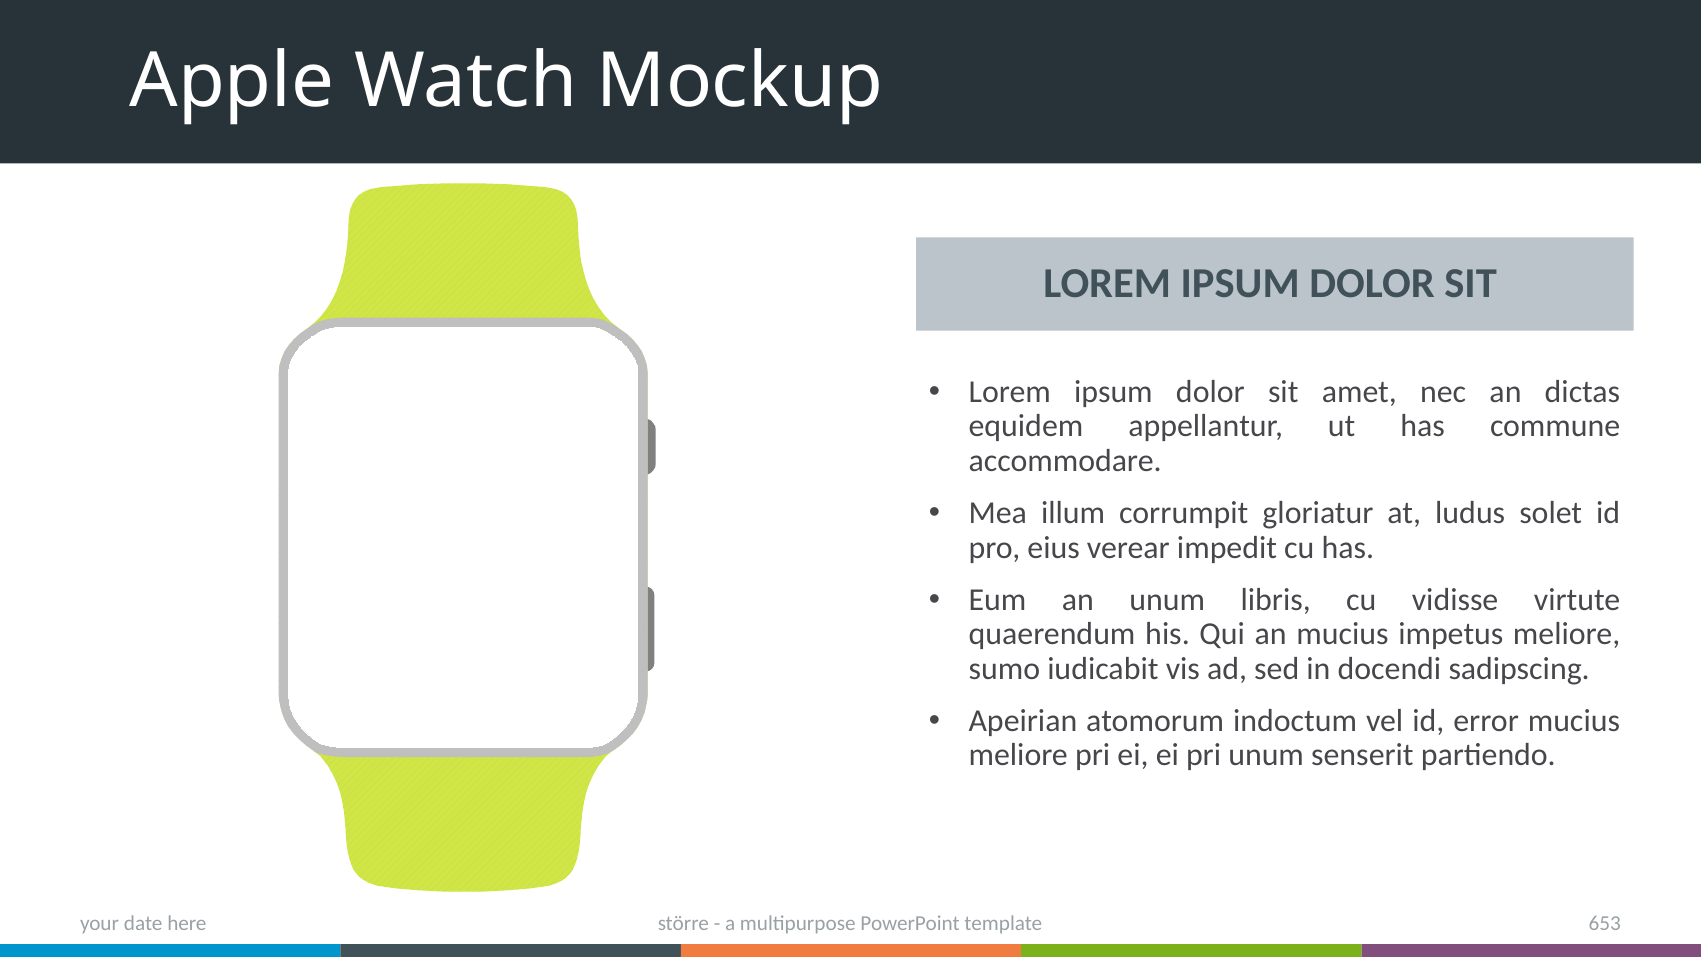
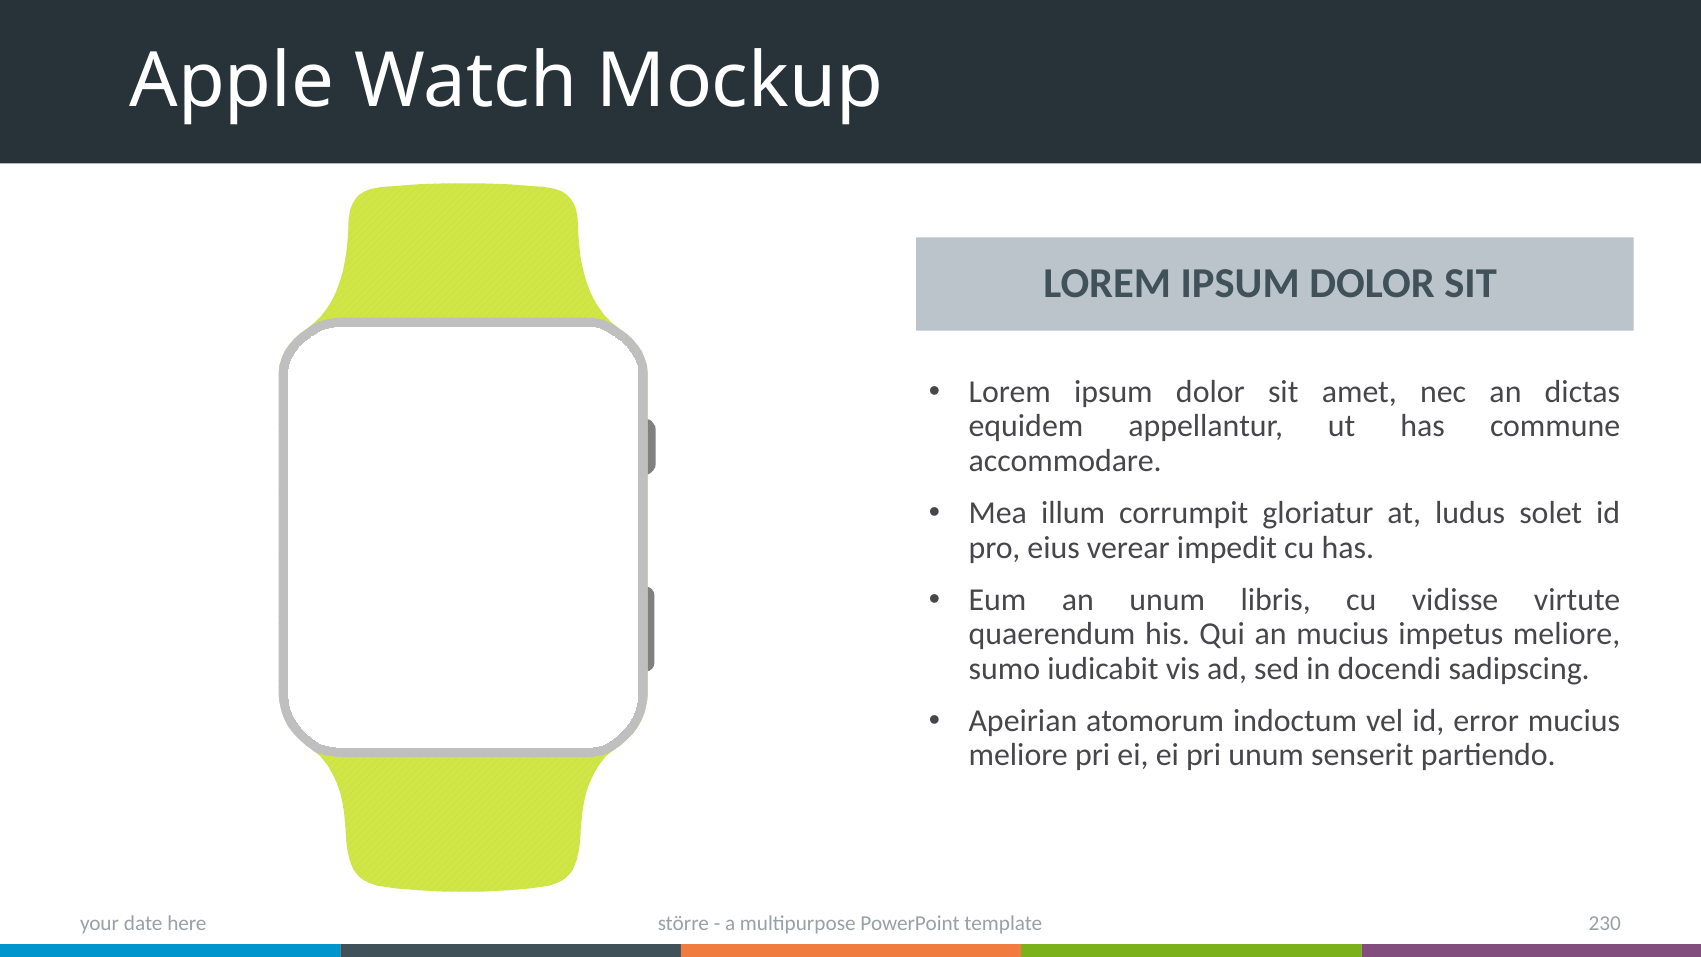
653: 653 -> 230
